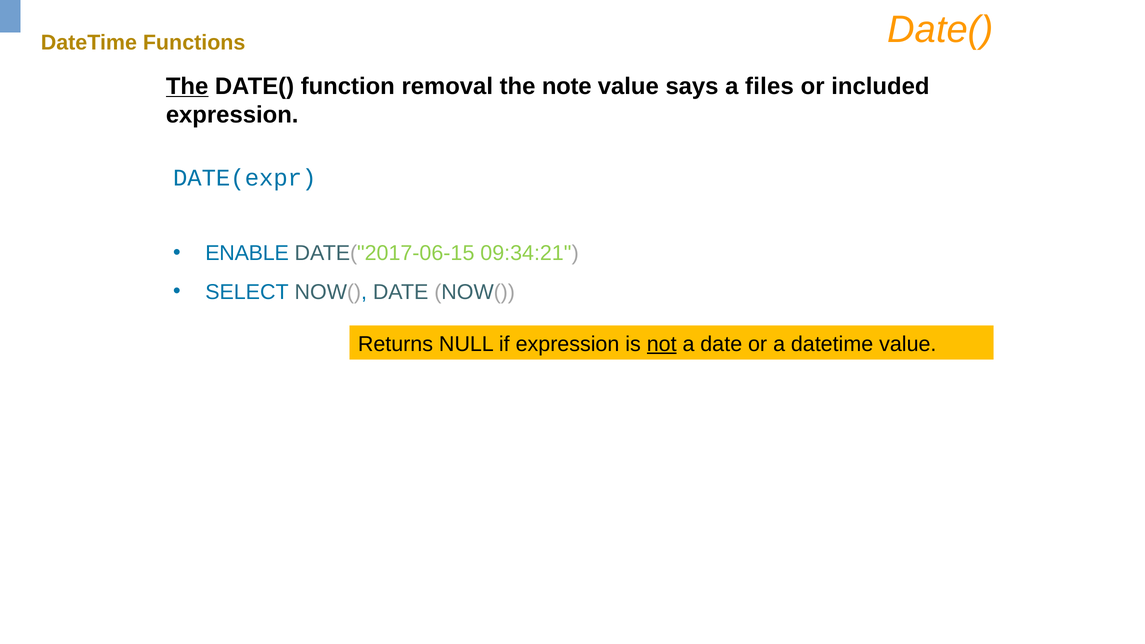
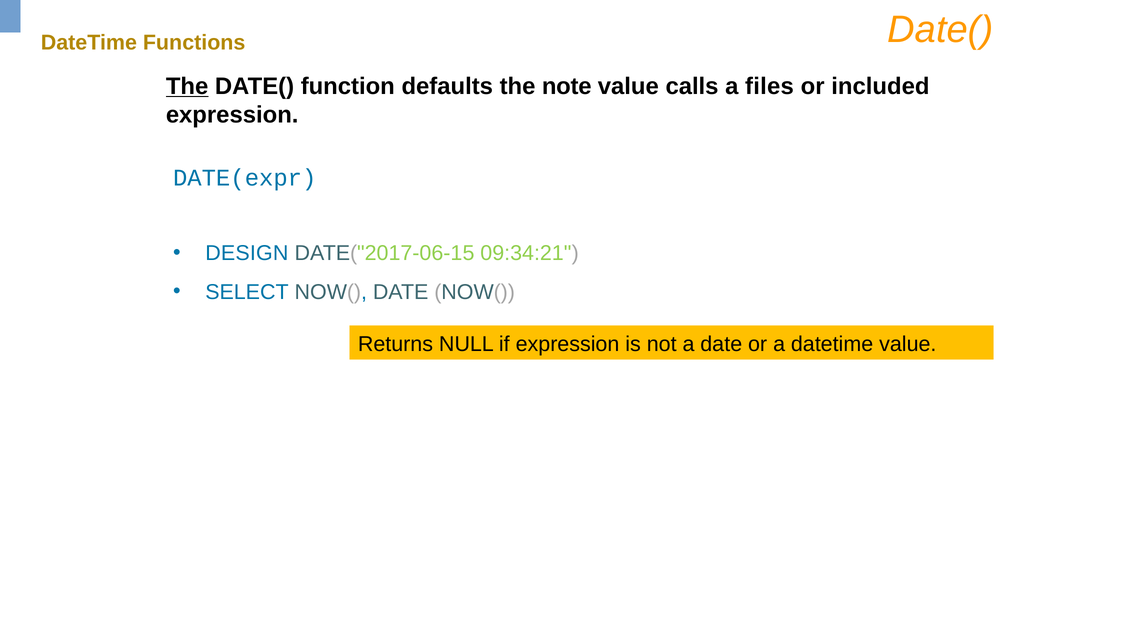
removal: removal -> defaults
says: says -> calls
ENABLE: ENABLE -> DESIGN
not underline: present -> none
